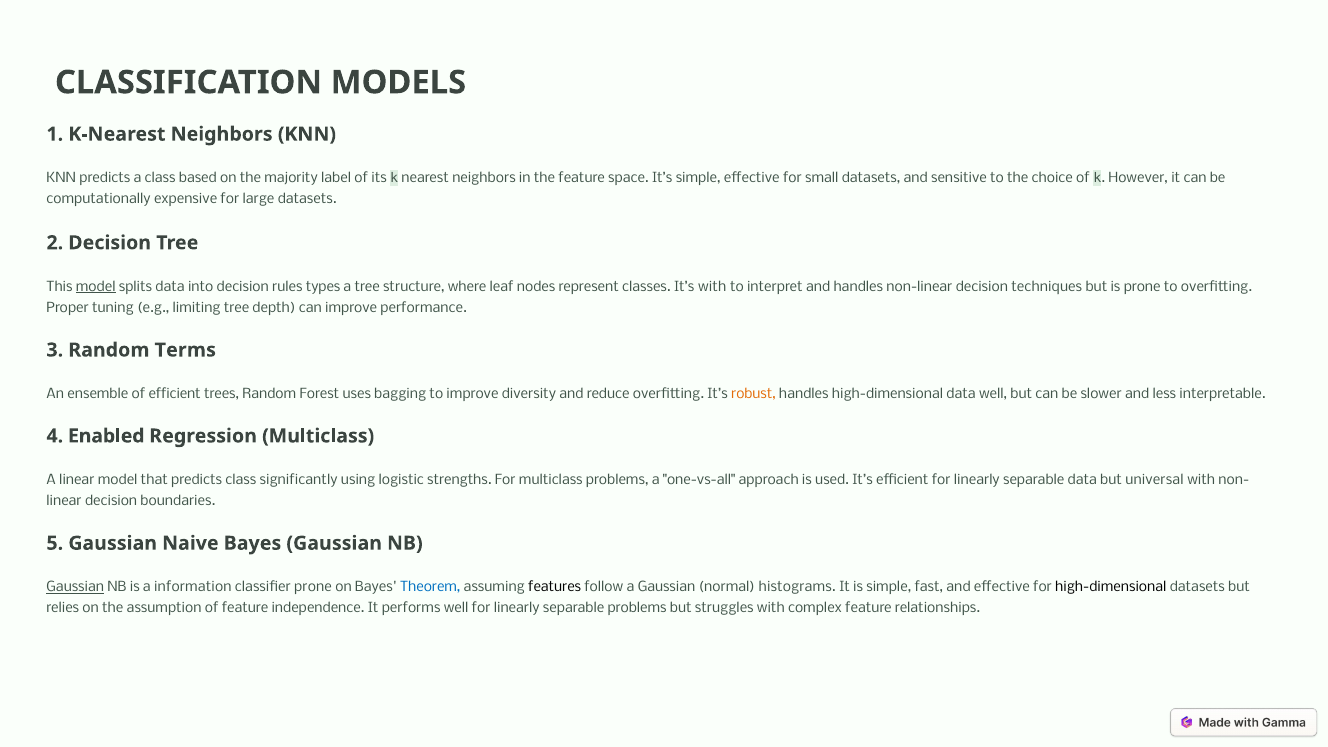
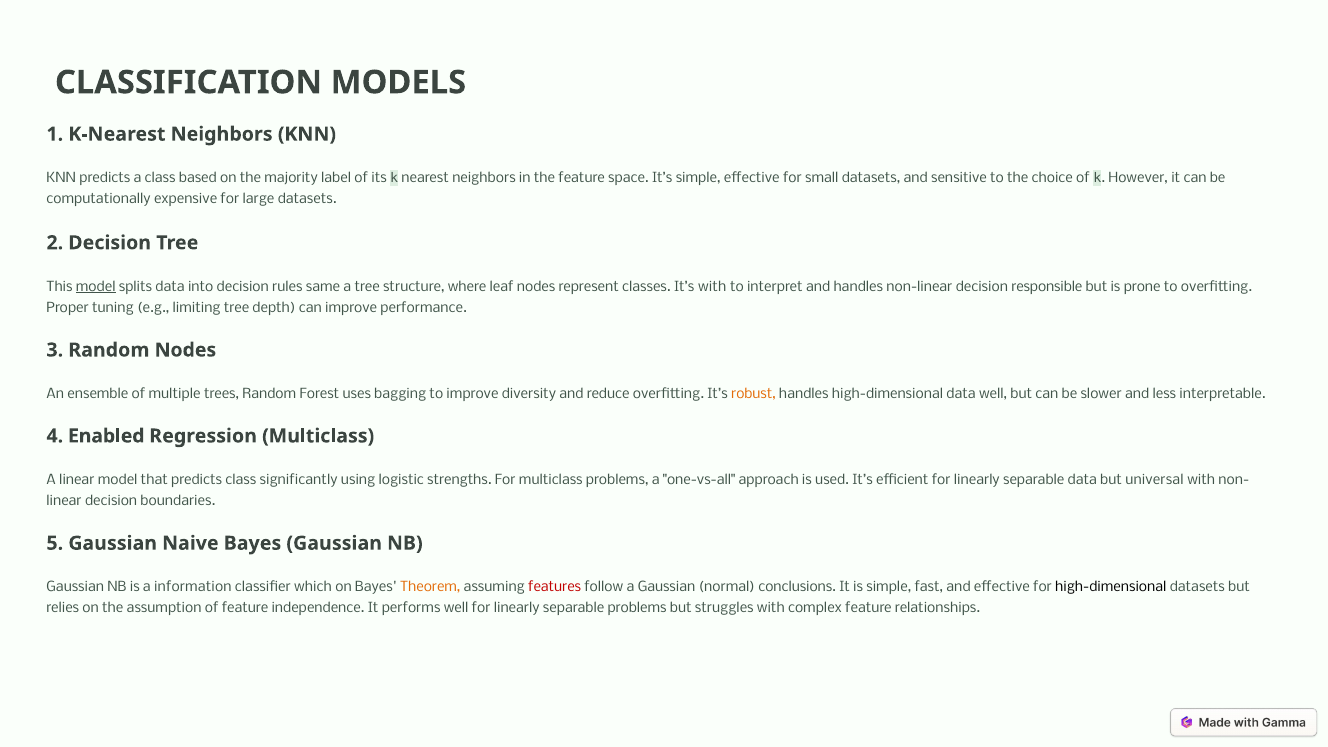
types: types -> same
techniques: techniques -> responsible
Random Terms: Terms -> Nodes
of efficient: efficient -> multiple
Gaussian at (75, 587) underline: present -> none
classifier prone: prone -> which
Theorem colour: blue -> orange
features colour: black -> red
histograms: histograms -> conclusions
